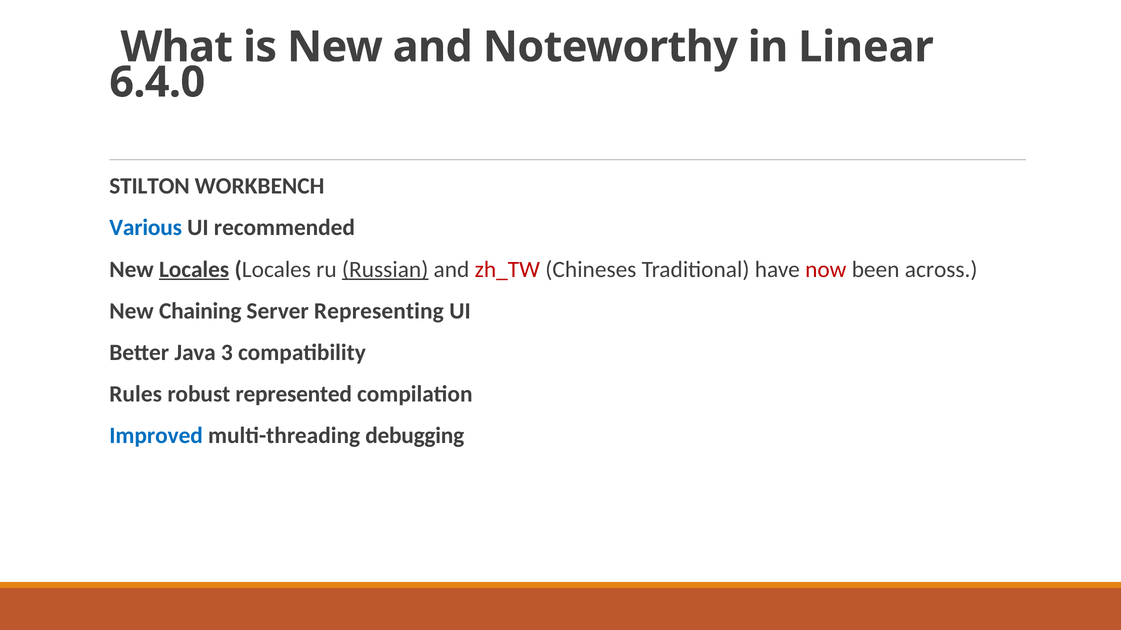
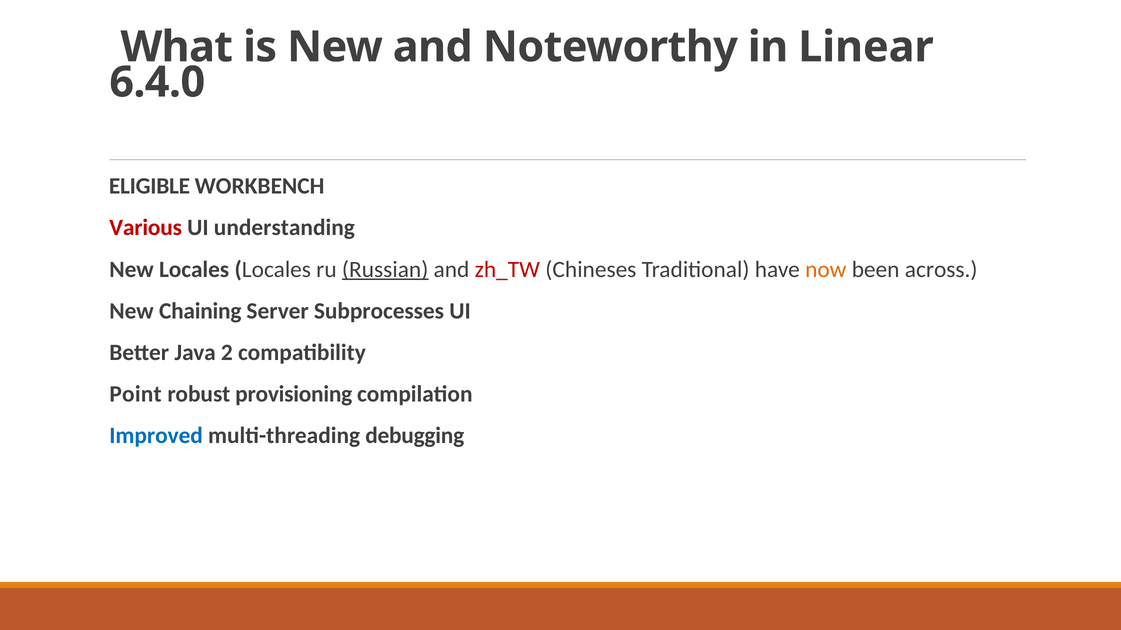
STILTON: STILTON -> ELIGIBLE
Various colour: blue -> red
recommended: recommended -> understanding
Locales at (194, 270) underline: present -> none
now colour: red -> orange
Representing: Representing -> Subprocesses
3: 3 -> 2
Rules: Rules -> Point
represented: represented -> provisioning
